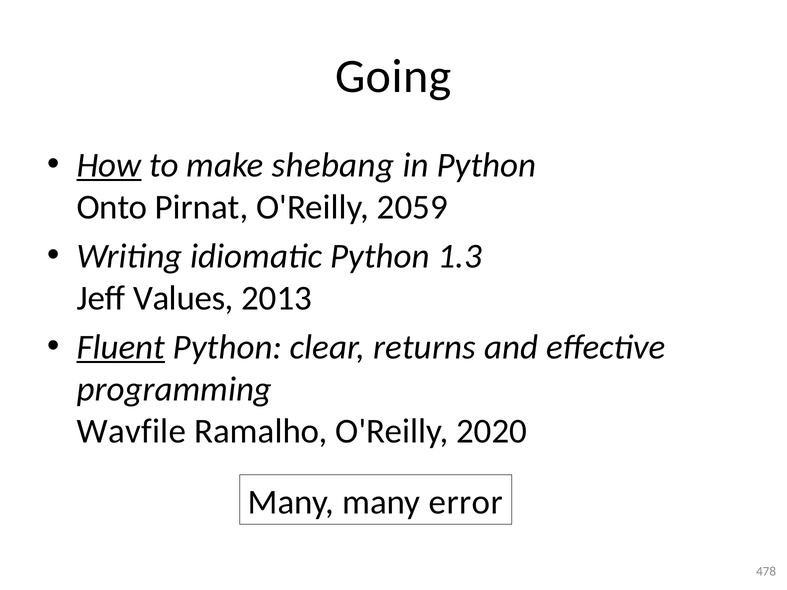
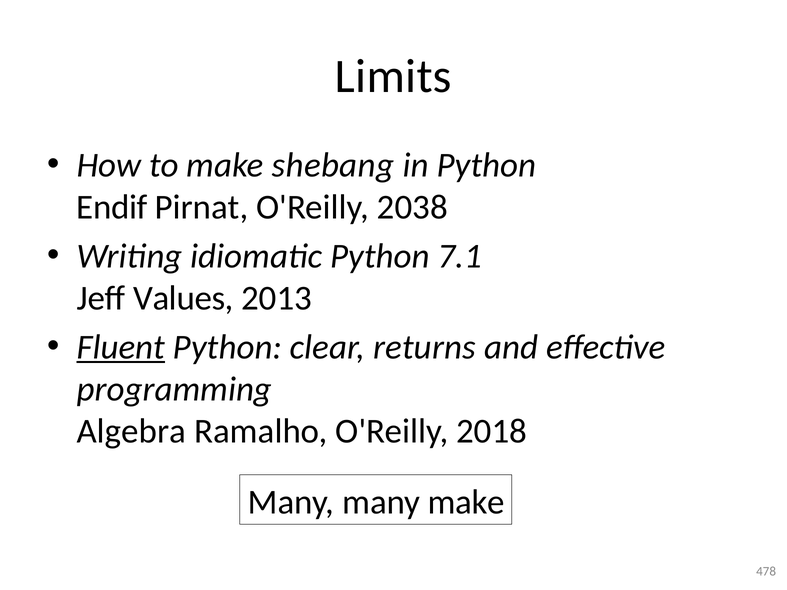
Going: Going -> Limits
How underline: present -> none
Onto: Onto -> Endif
2059: 2059 -> 2038
1.3: 1.3 -> 7.1
Wavfile: Wavfile -> Algebra
2020: 2020 -> 2018
many error: error -> make
